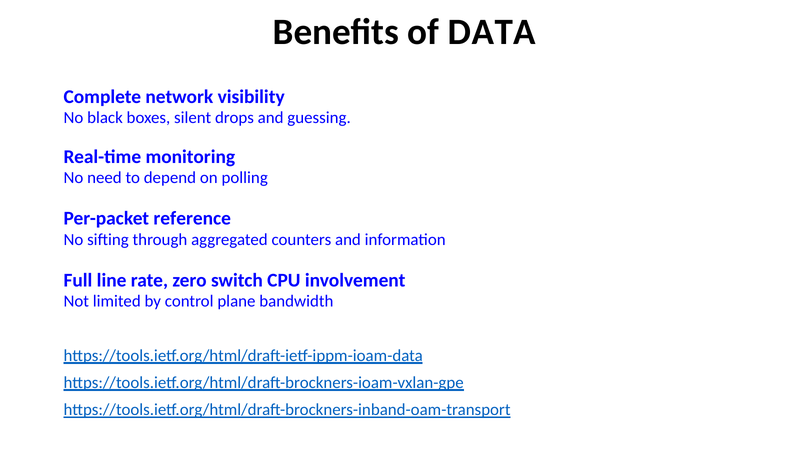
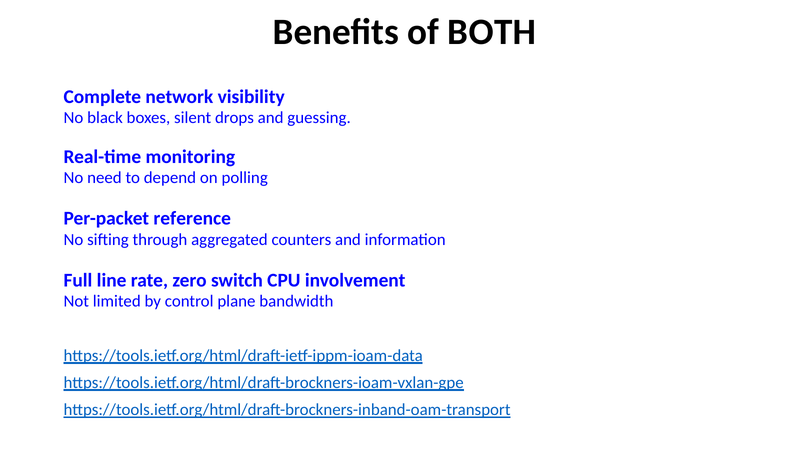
DATA: DATA -> BOTH
